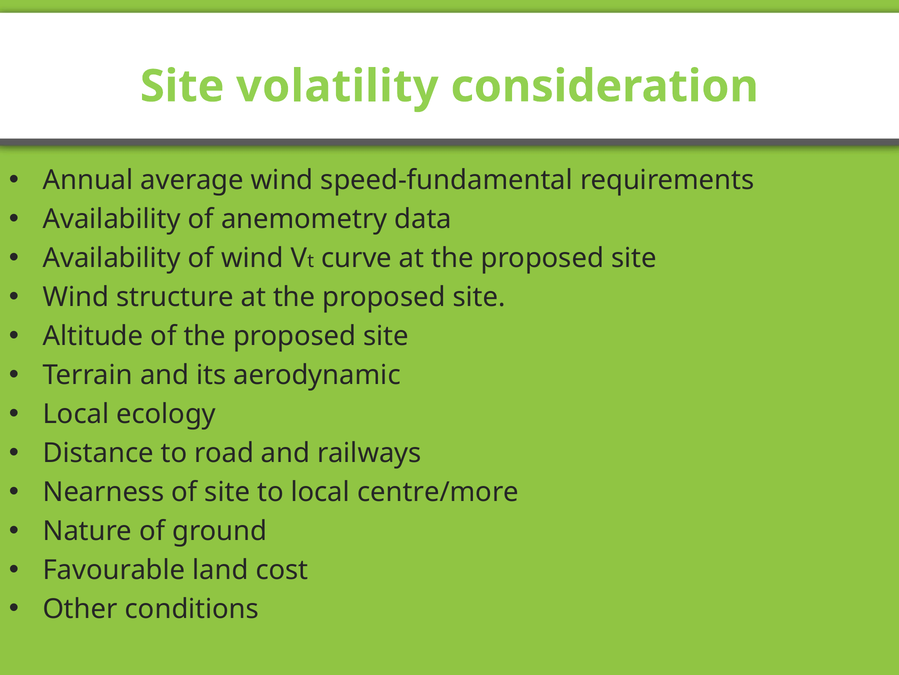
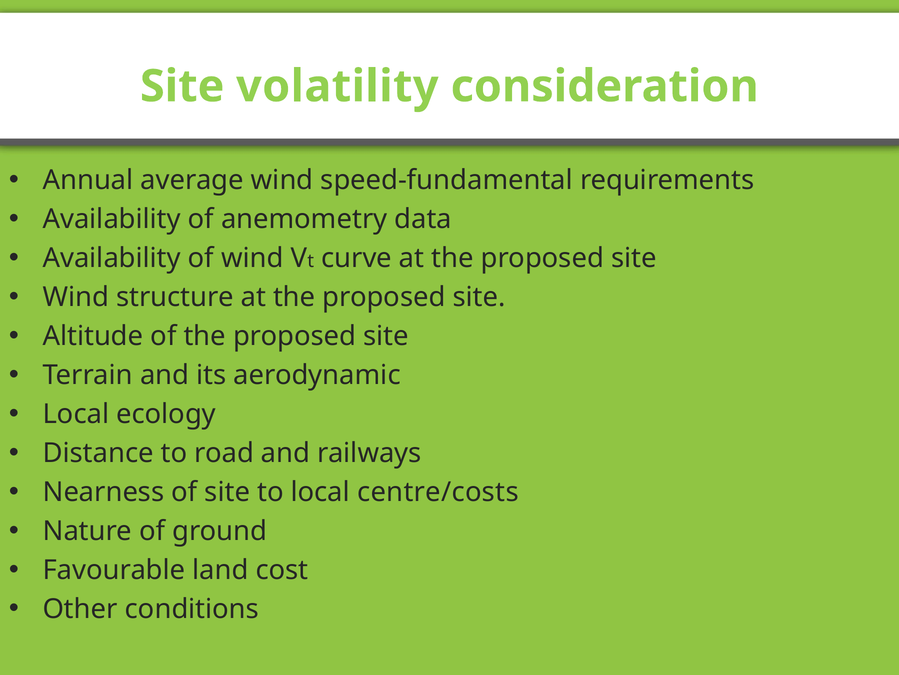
centre/more: centre/more -> centre/costs
